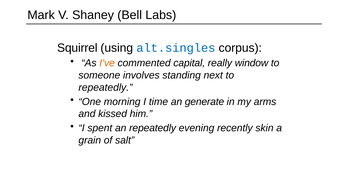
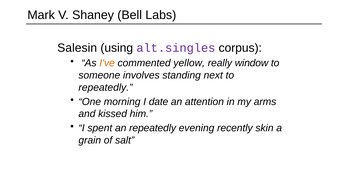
Squirrel: Squirrel -> Salesin
alt.singles colour: blue -> purple
capital: capital -> yellow
time: time -> date
generate: generate -> attention
